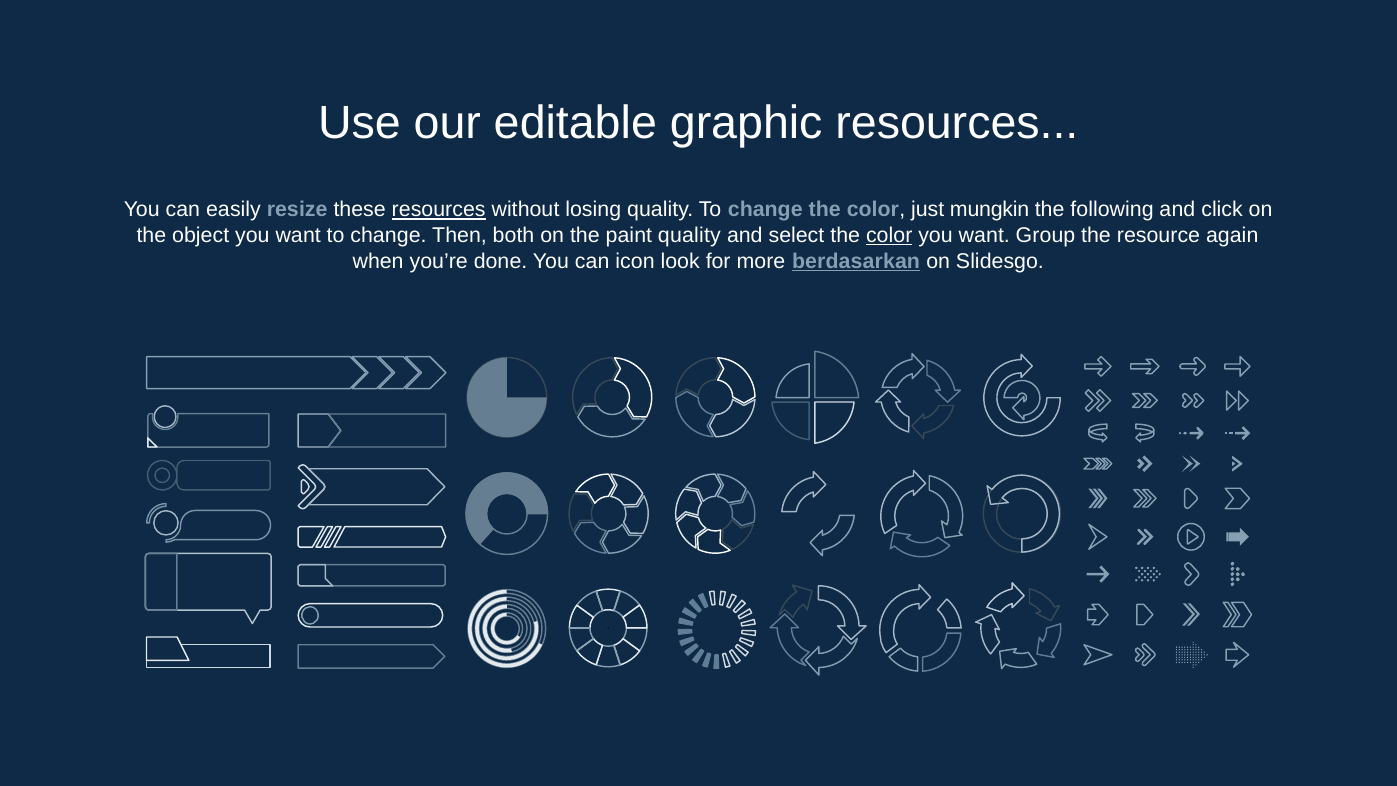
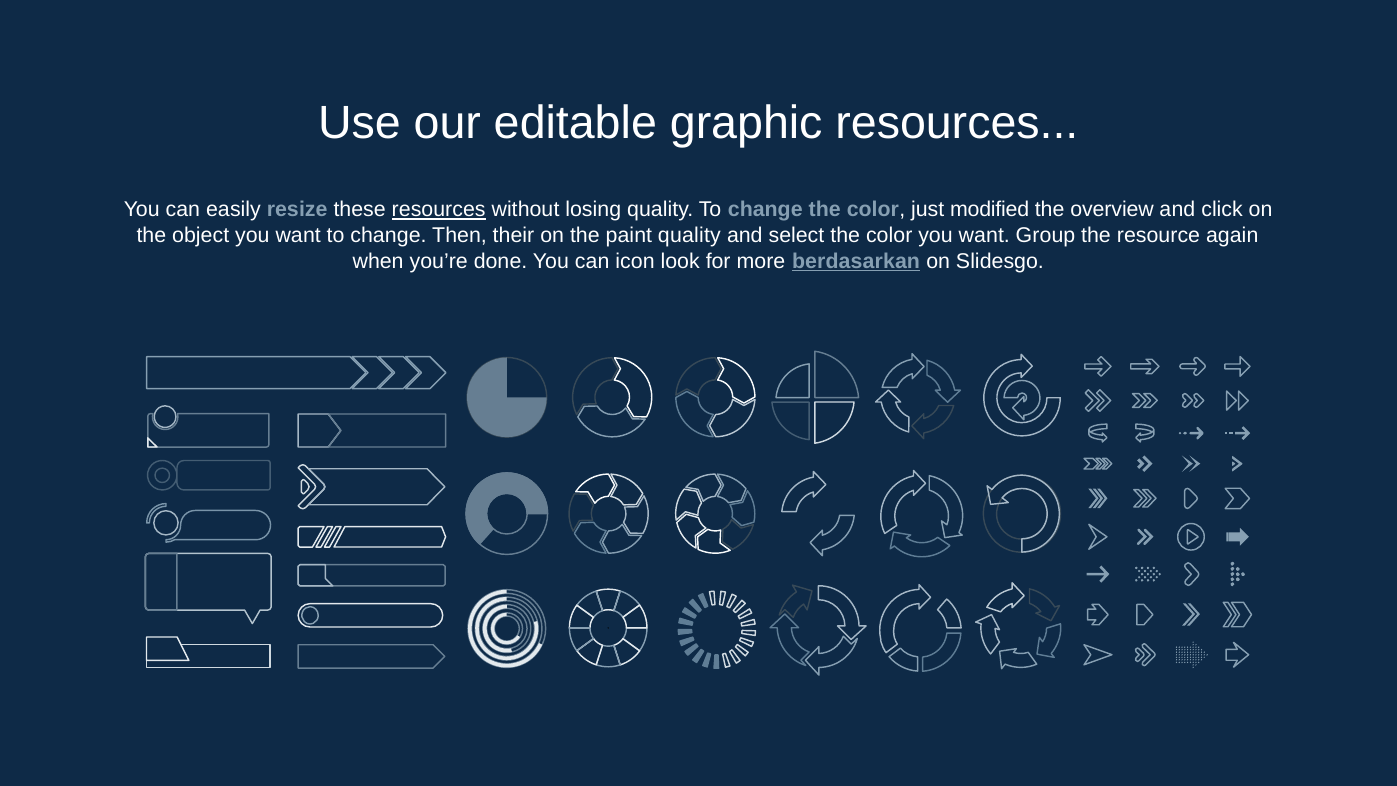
mungkin: mungkin -> modified
following: following -> overview
both: both -> their
color at (889, 235) underline: present -> none
